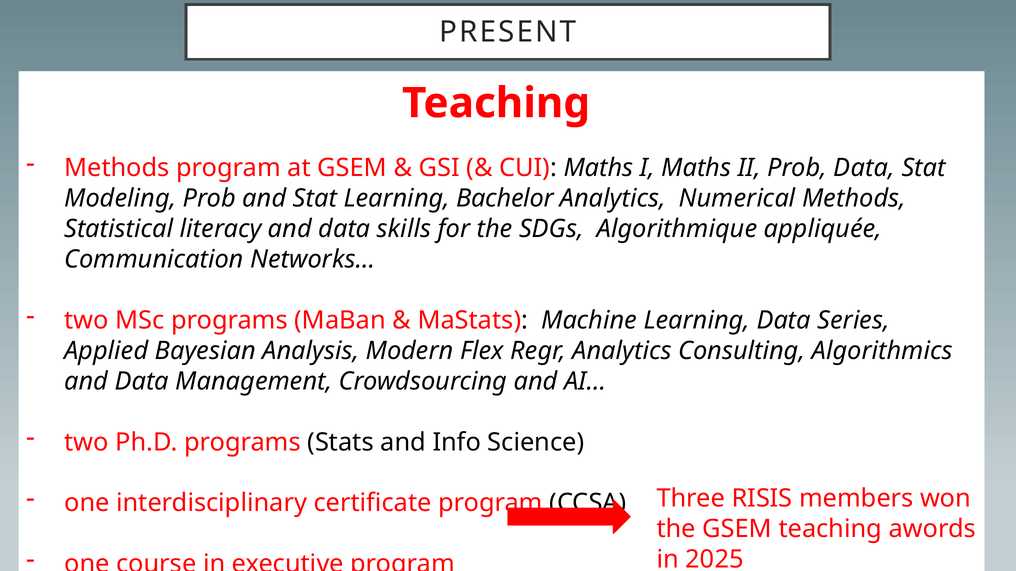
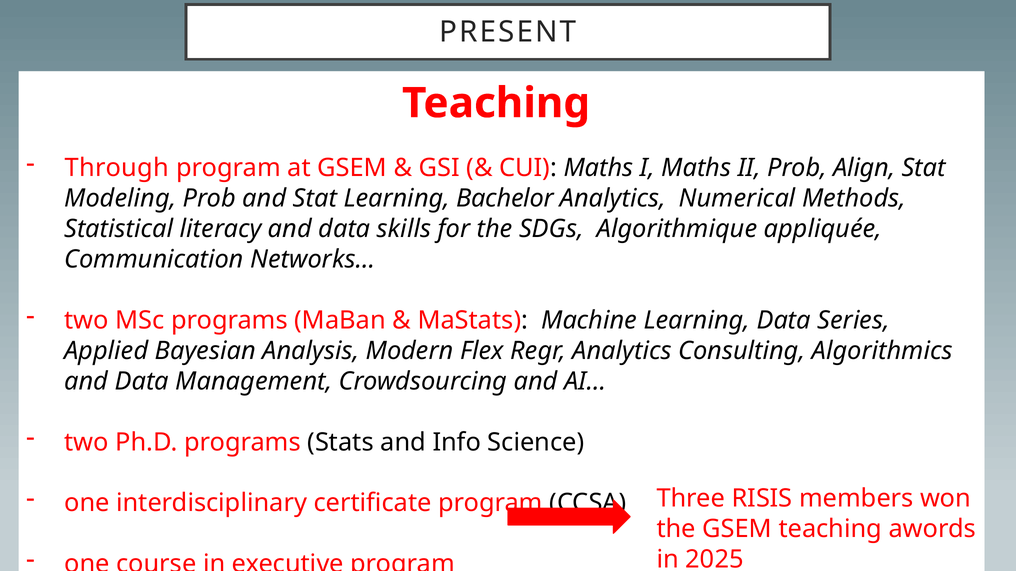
Methods at (117, 168): Methods -> Through
Prob Data: Data -> Align
